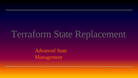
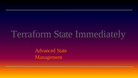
Replacement: Replacement -> Immediately
